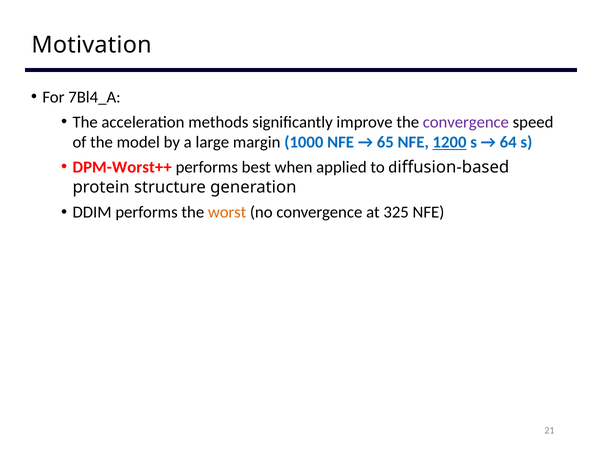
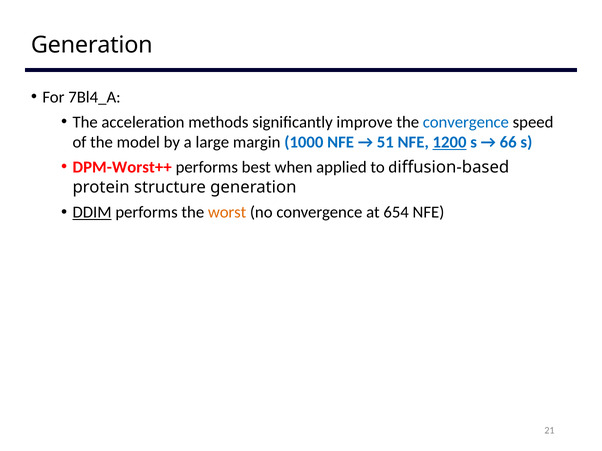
Motivation at (92, 45): Motivation -> Generation
convergence at (466, 122) colour: purple -> blue
65: 65 -> 51
64: 64 -> 66
DDIM underline: none -> present
325: 325 -> 654
